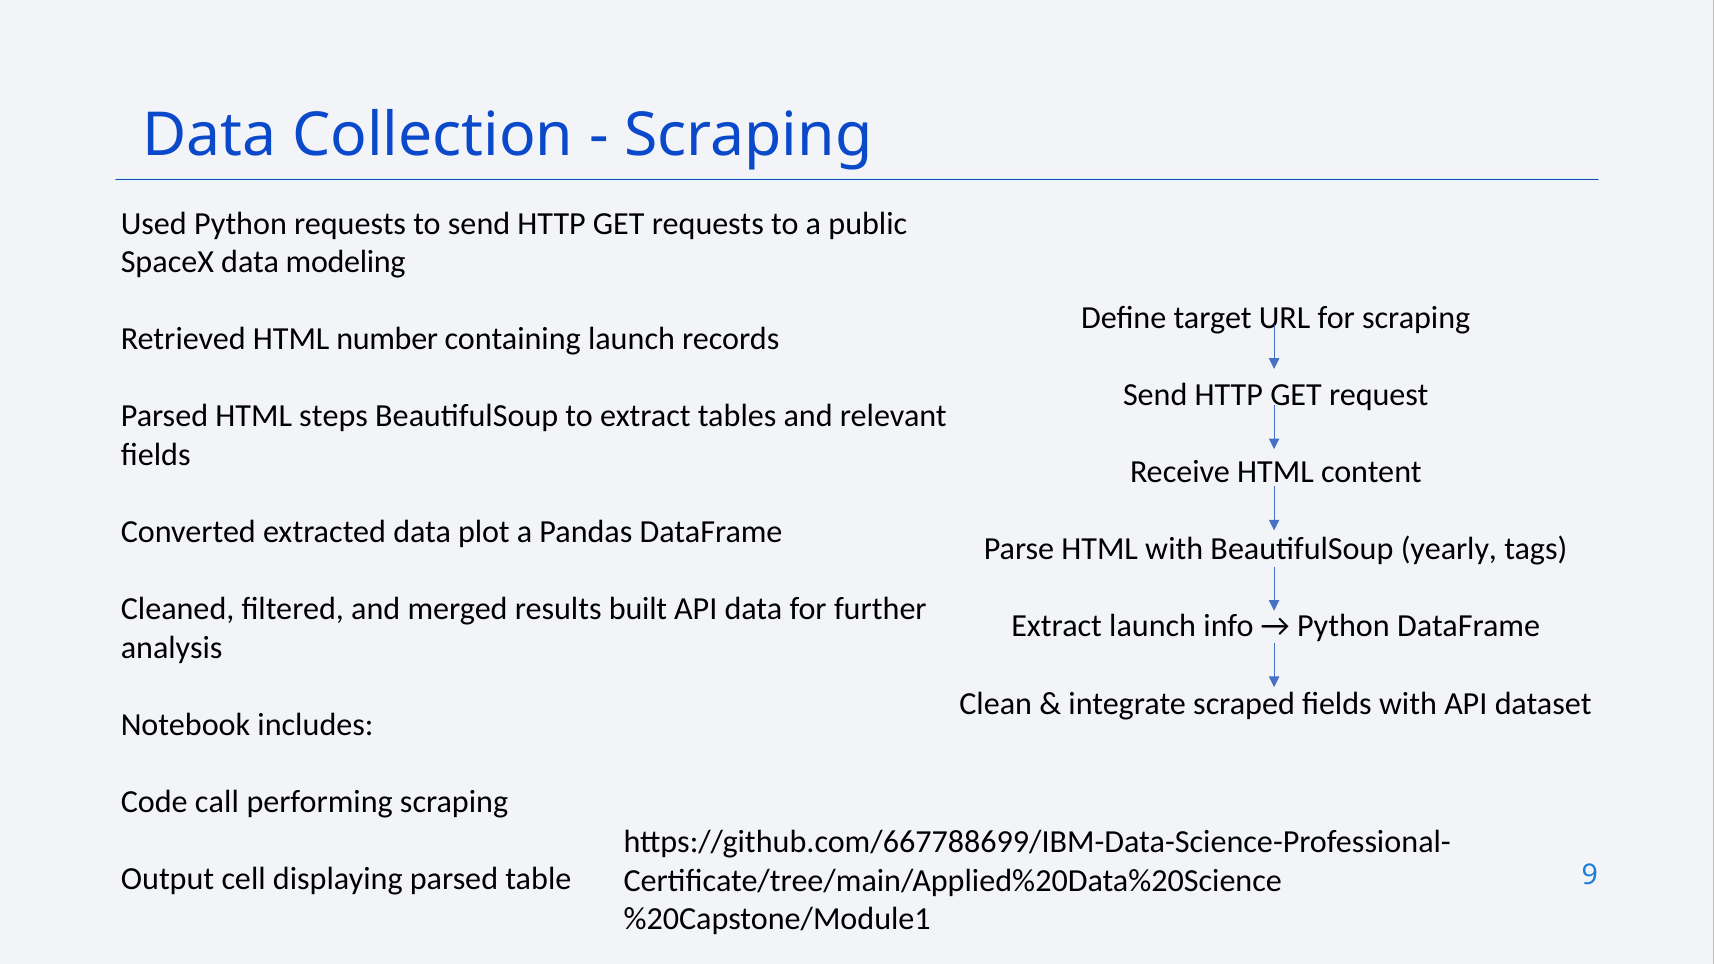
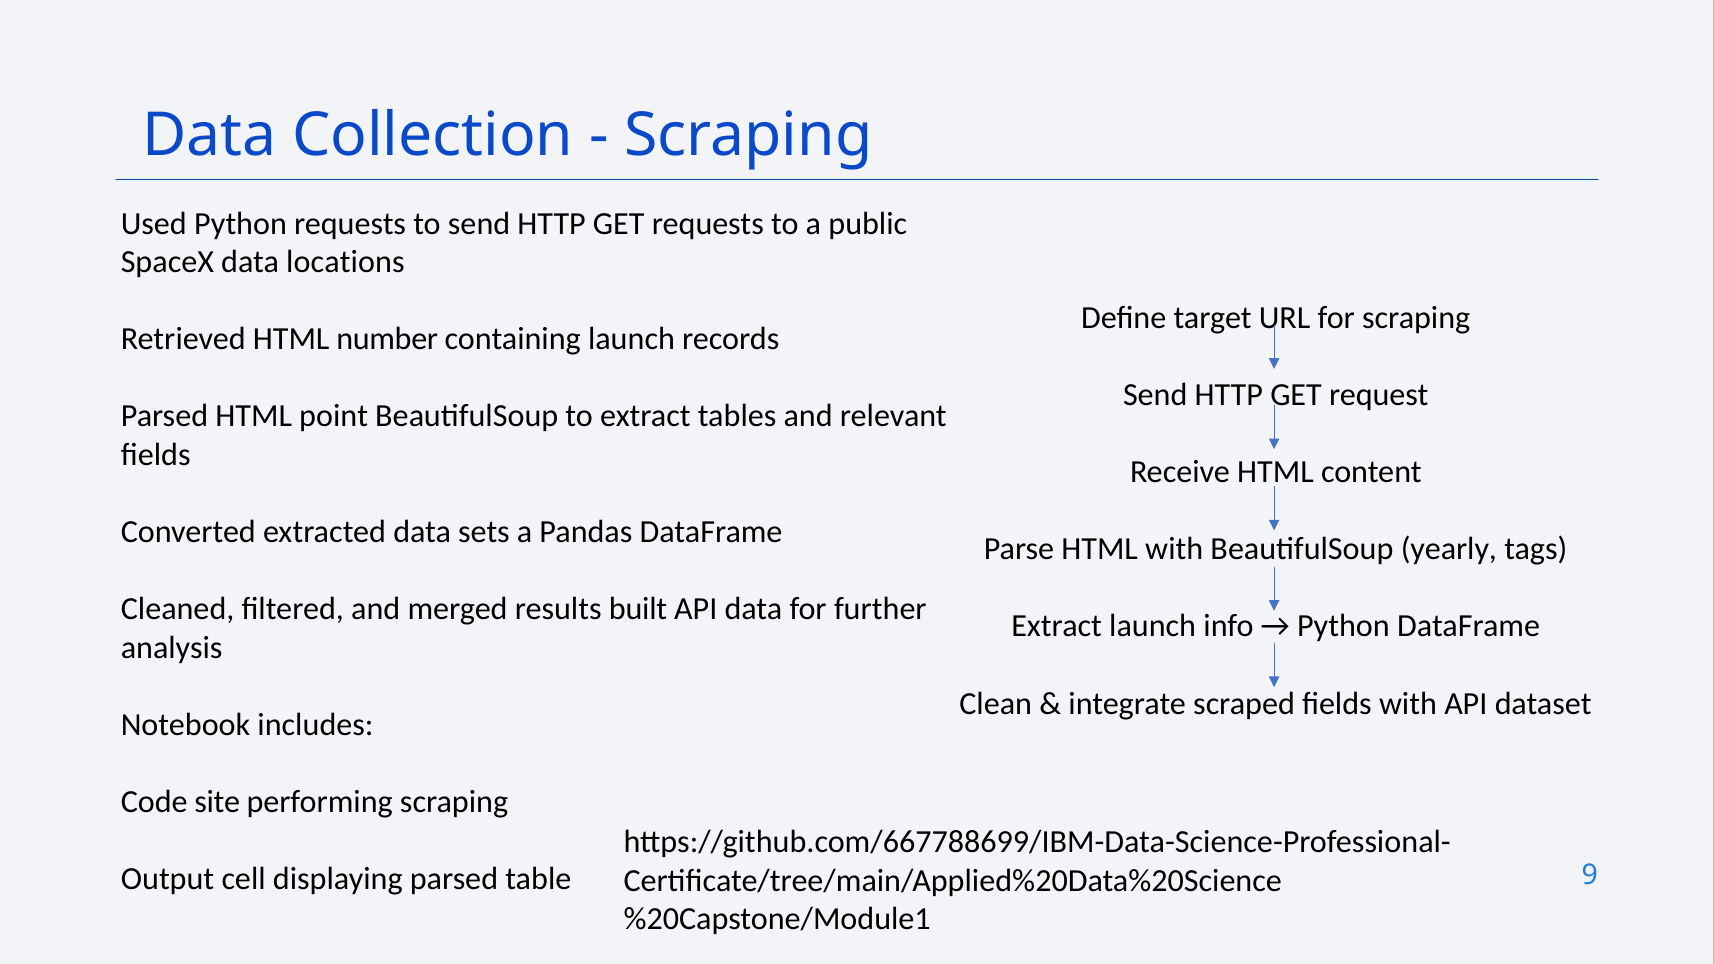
modeling: modeling -> locations
steps: steps -> point
plot: plot -> sets
call: call -> site
